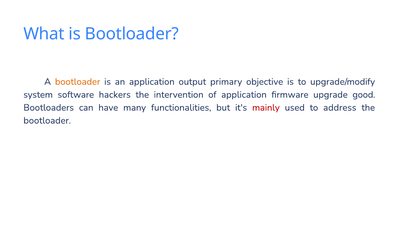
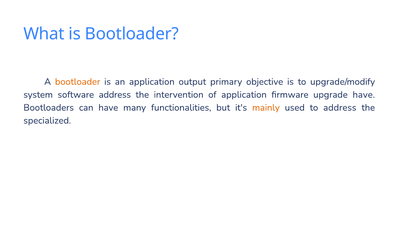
software hackers: hackers -> address
upgrade good: good -> have
mainly colour: red -> orange
bootloader at (47, 120): bootloader -> specialized
